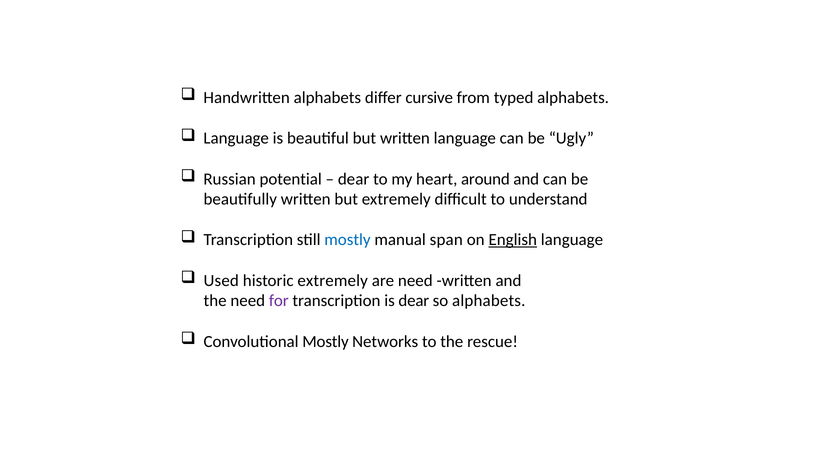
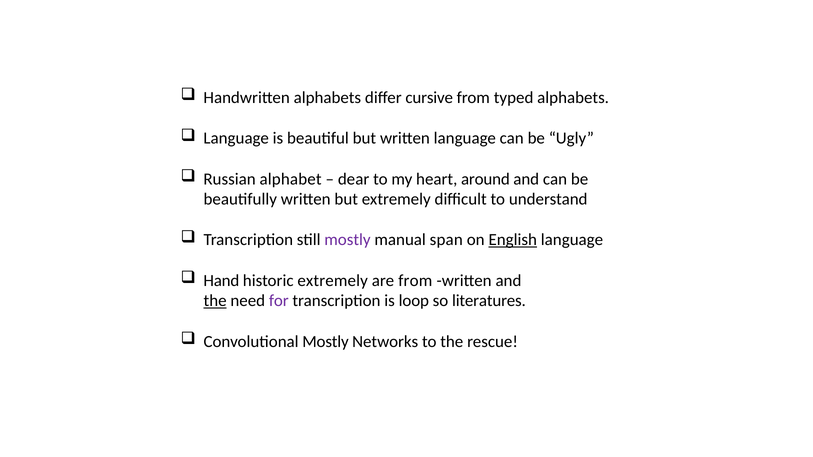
potential: potential -> alphabet
mostly at (347, 240) colour: blue -> purple
Used: Used -> Hand
are need: need -> from
the at (215, 301) underline: none -> present
is dear: dear -> loop
so alphabets: alphabets -> literatures
